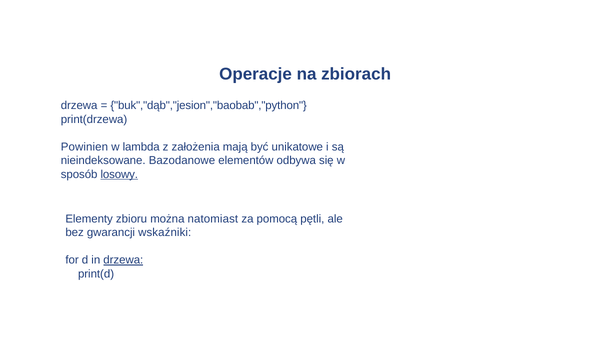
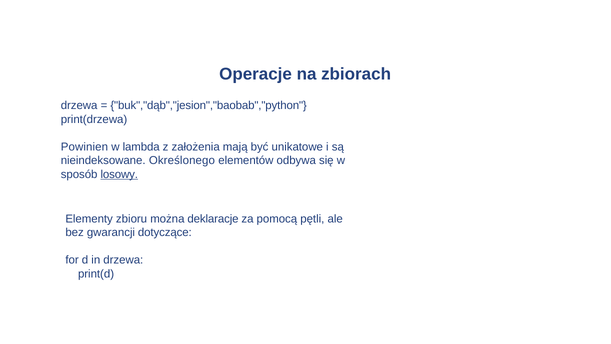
Bazodanowe: Bazodanowe -> Określonego
natomiast: natomiast -> deklaracje
wskaźniki: wskaźniki -> dotyczące
drzewa at (123, 260) underline: present -> none
